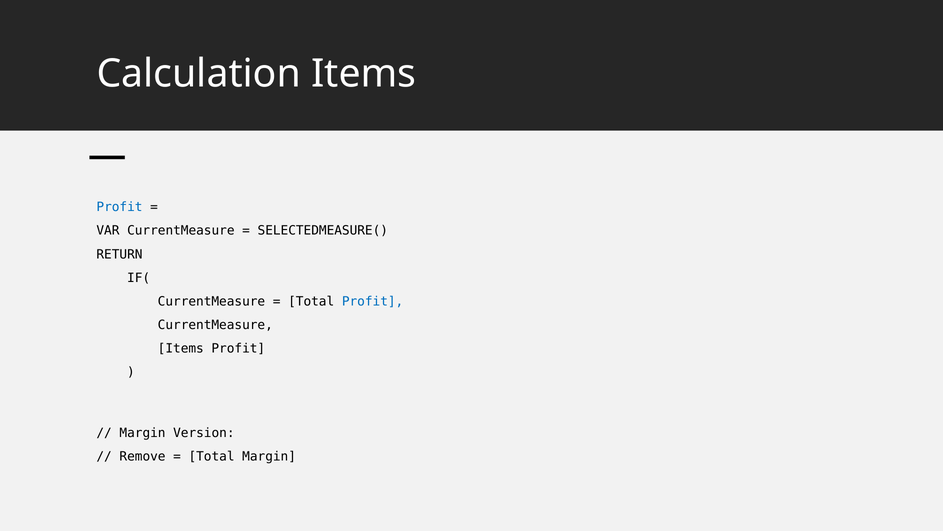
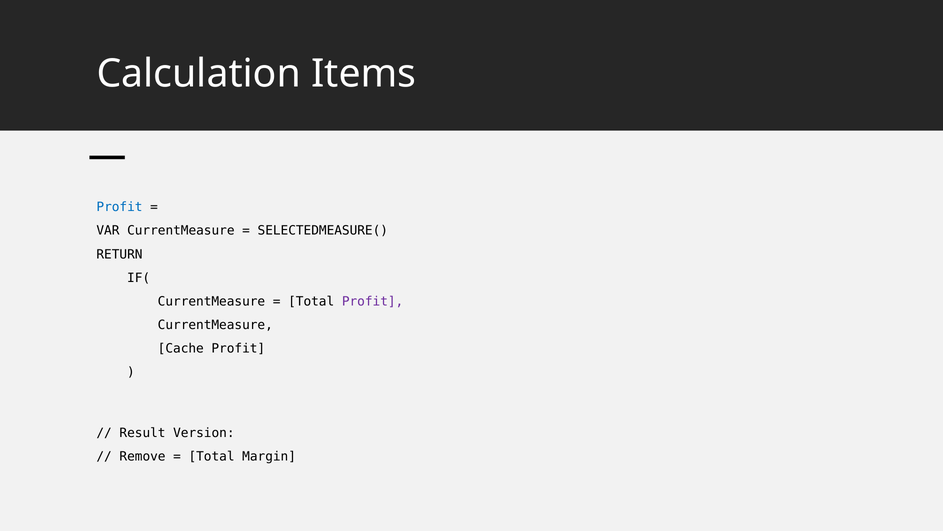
Profit at (373, 301) colour: blue -> purple
Items at (181, 348): Items -> Cache
Margin at (143, 433): Margin -> Result
